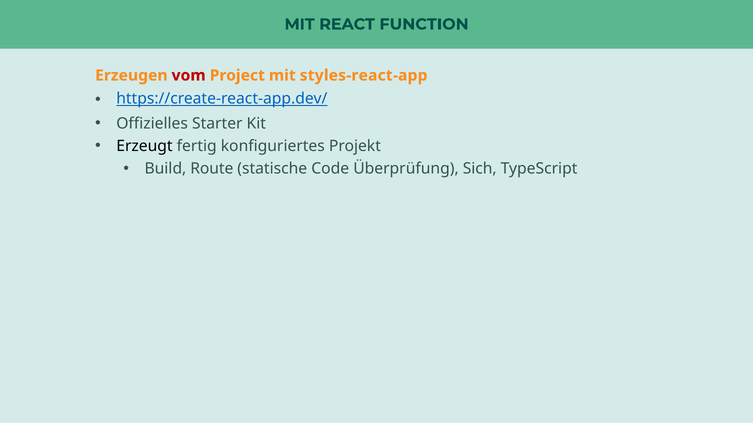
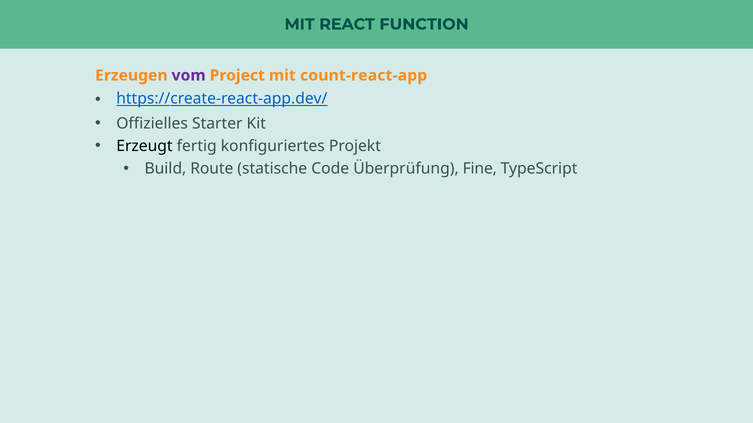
vom colour: red -> purple
styles-react-app: styles-react-app -> count-react-app
Sich: Sich -> Fine
